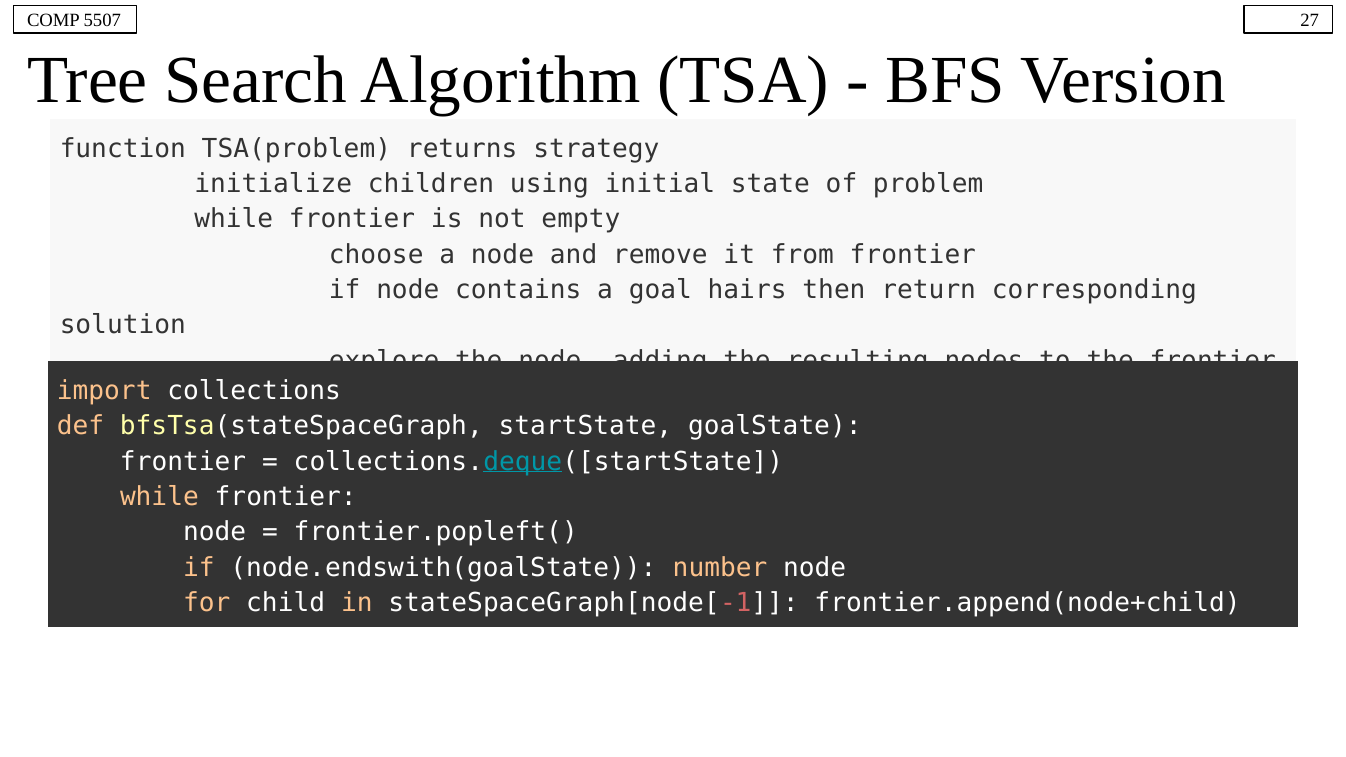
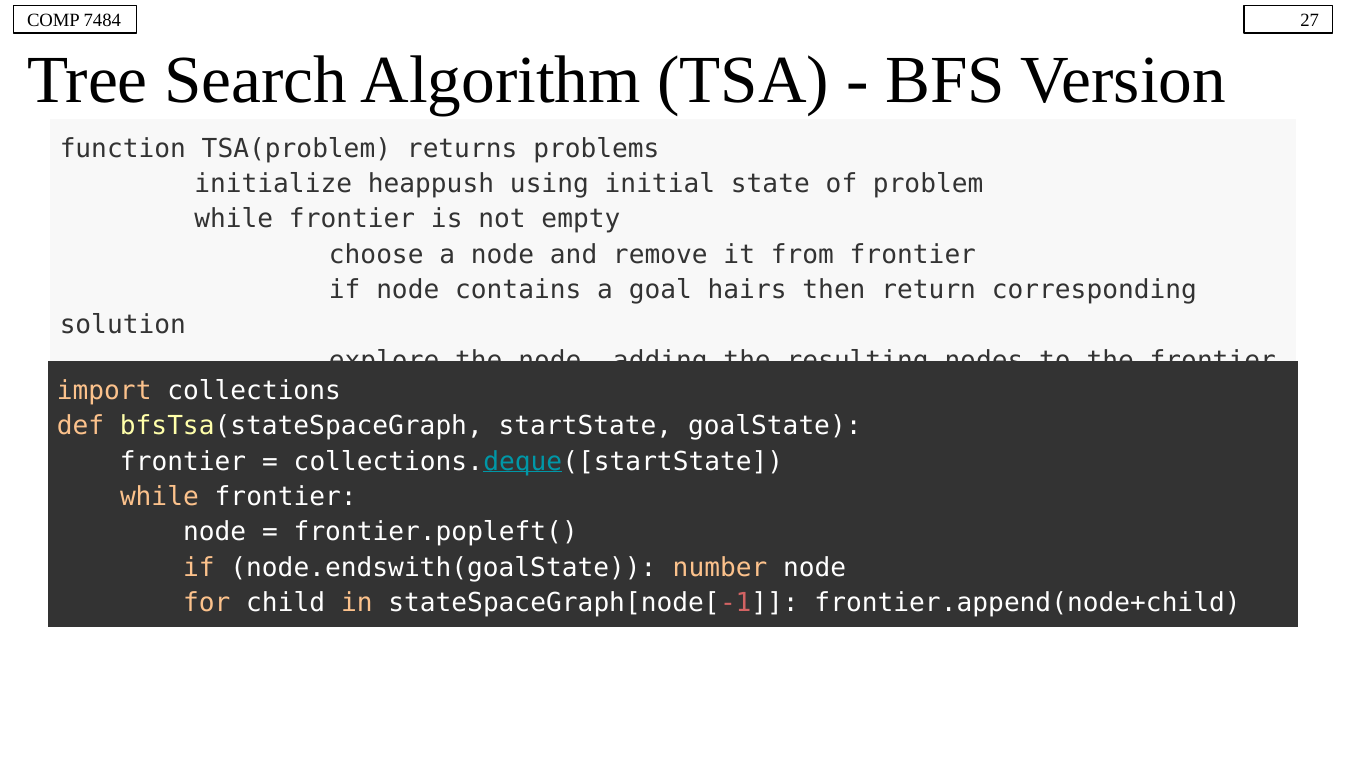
5507: 5507 -> 7484
strategy: strategy -> problems
children: children -> heappush
